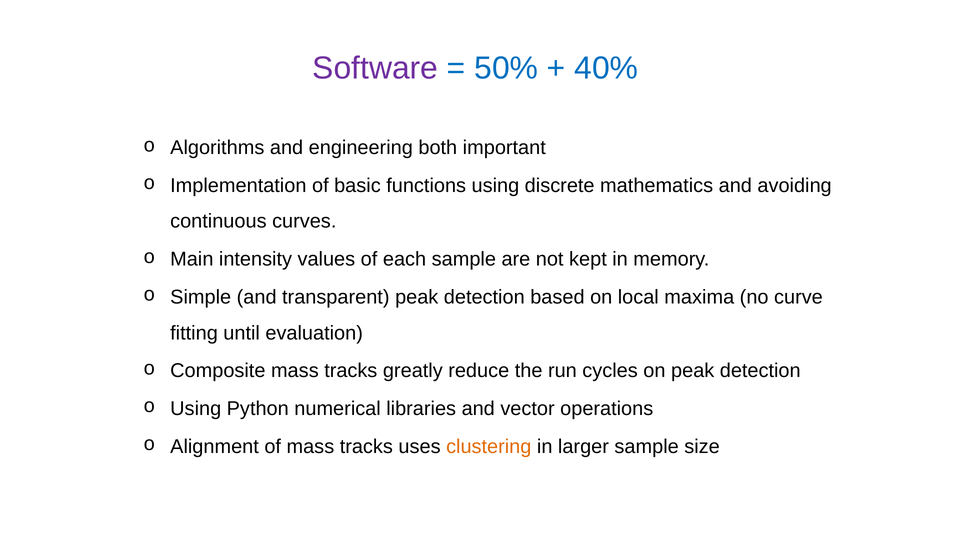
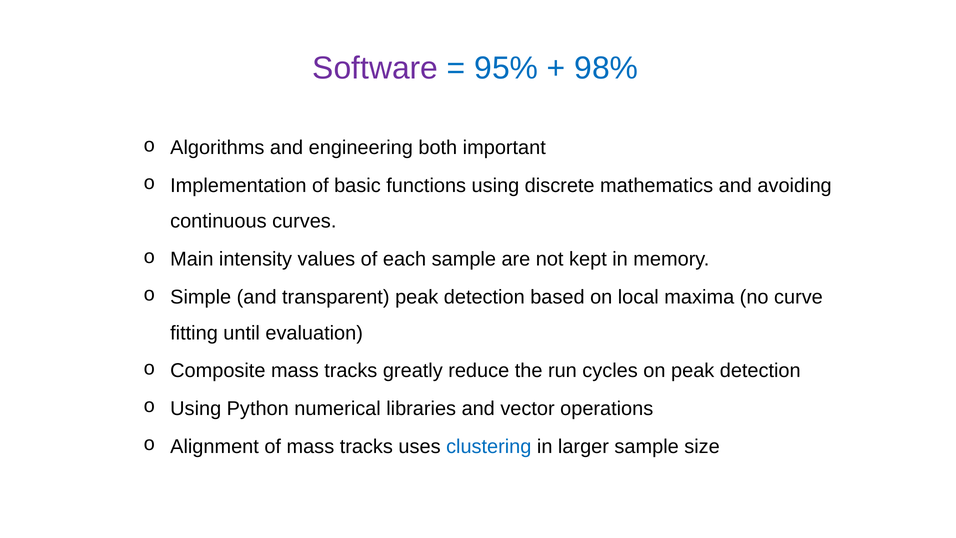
50%: 50% -> 95%
40%: 40% -> 98%
clustering colour: orange -> blue
